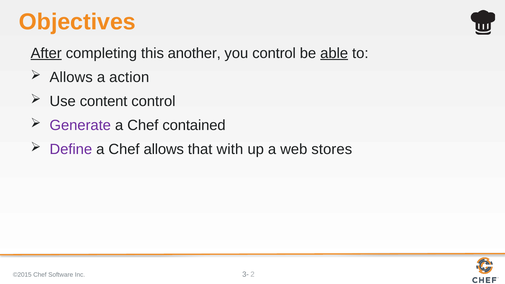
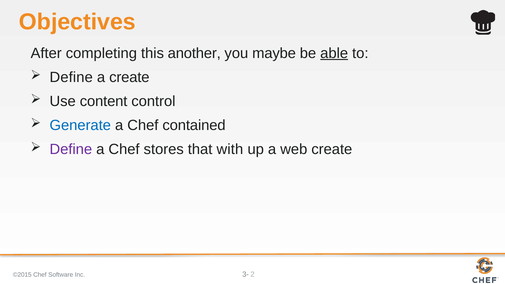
After underline: present -> none
you control: control -> maybe
Allows at (71, 77): Allows -> Define
a action: action -> create
Generate colour: purple -> blue
Chef allows: allows -> stores
web stores: stores -> create
